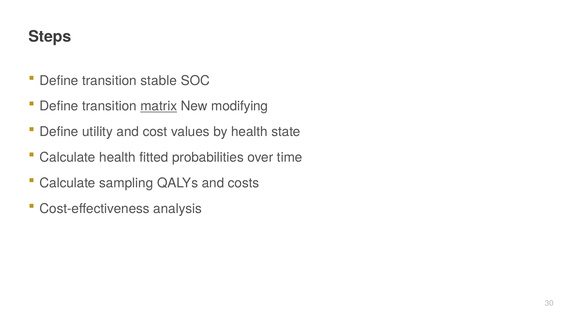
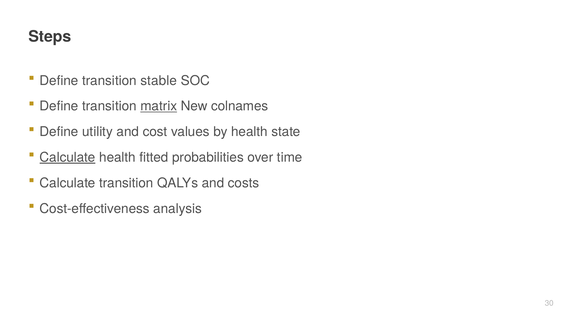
modifying: modifying -> colnames
Calculate at (68, 157) underline: none -> present
Calculate sampling: sampling -> transition
